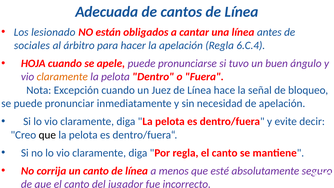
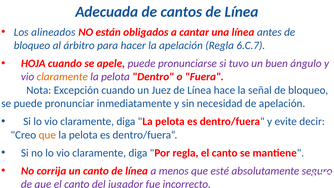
lesionado: lesionado -> alineados
sociales at (32, 45): sociales -> bloqueo
6.C.4: 6.C.4 -> 6.C.7
que at (47, 135) colour: black -> orange
139: 139 -> 679
